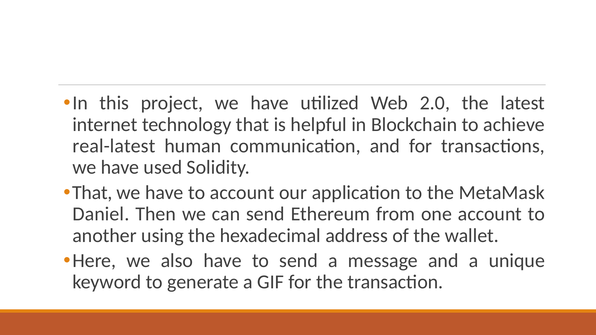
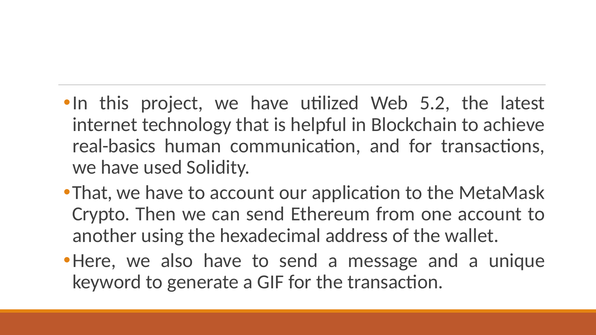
2.0: 2.0 -> 5.2
real-latest: real-latest -> real-basics
Daniel: Daniel -> Crypto
